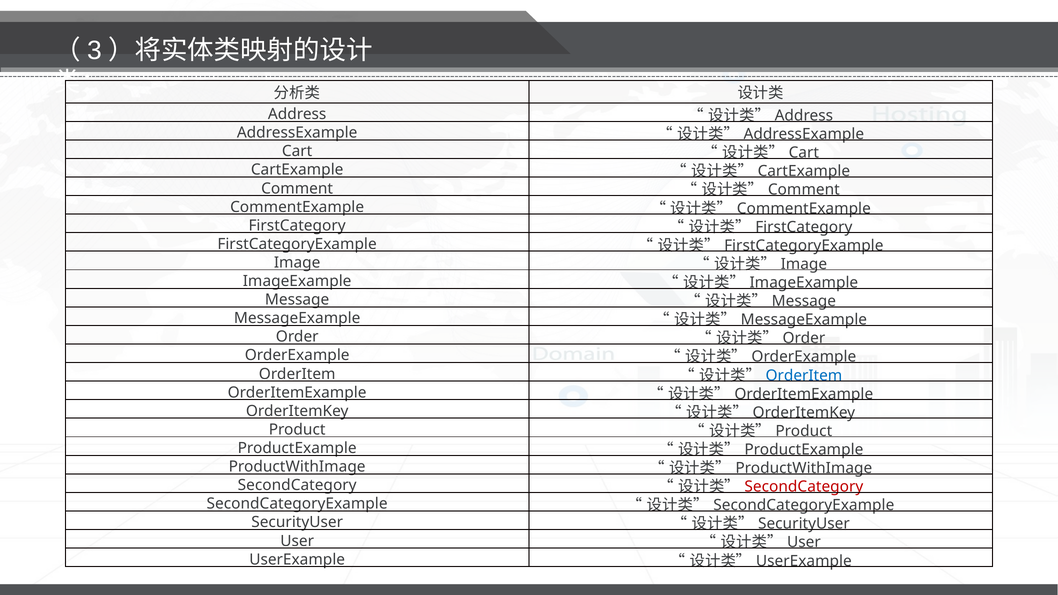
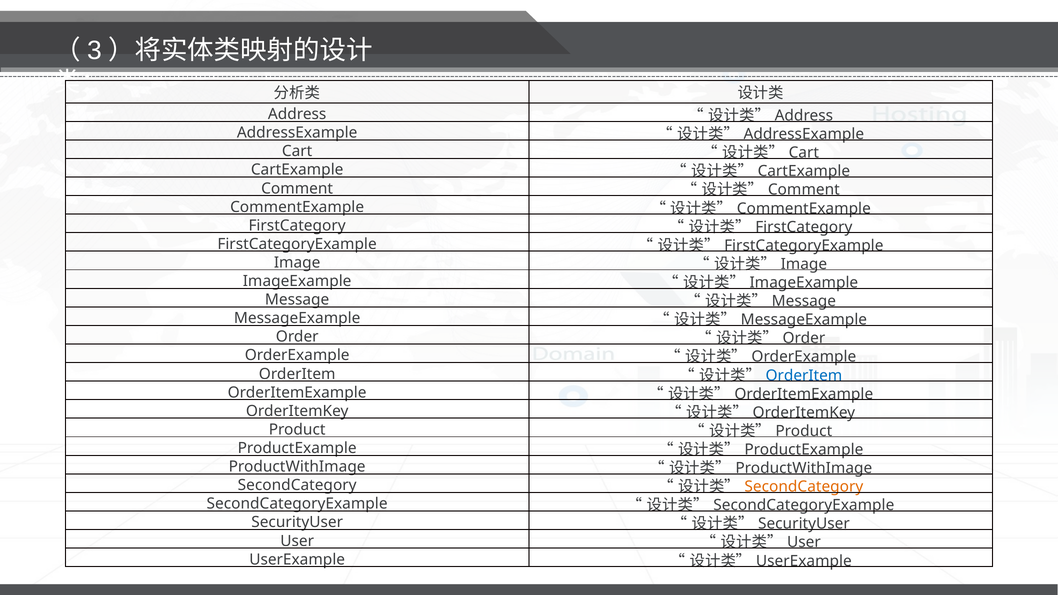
SecondCategory at (804, 487) colour: red -> orange
